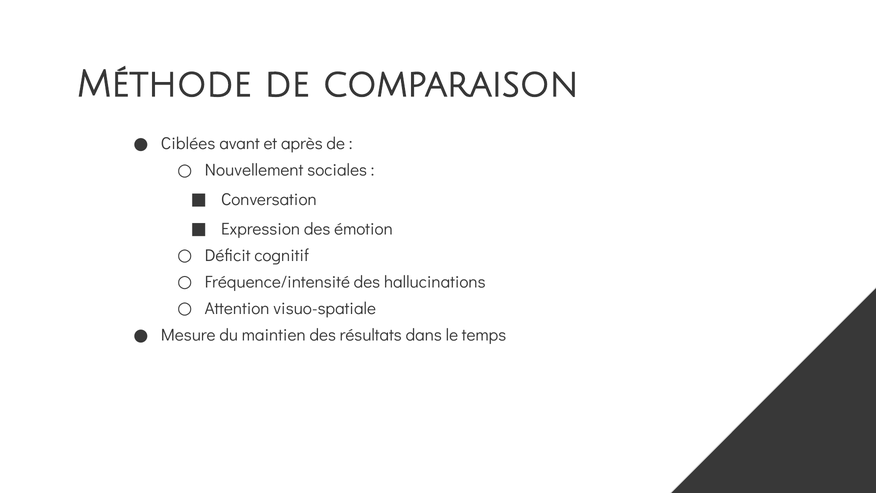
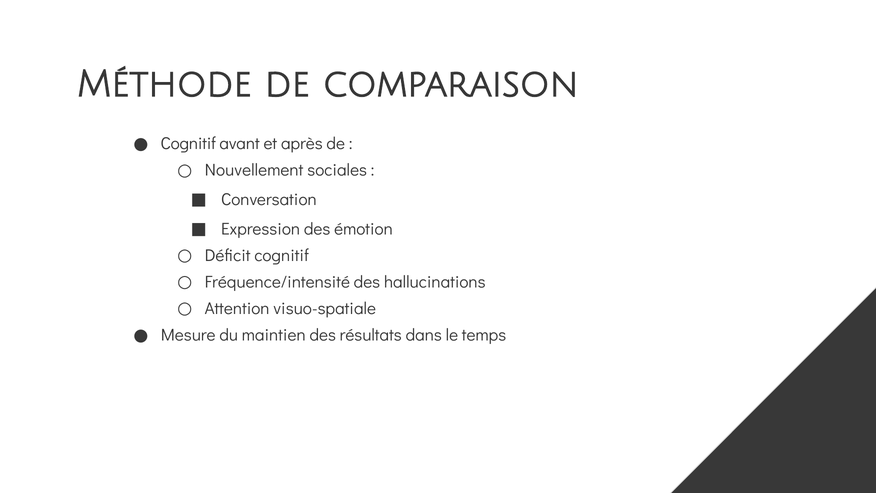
Ciblées at (188, 144): Ciblées -> Cognitif
